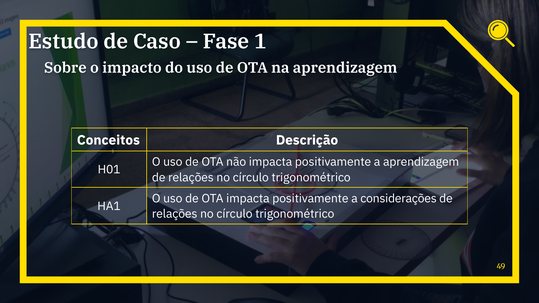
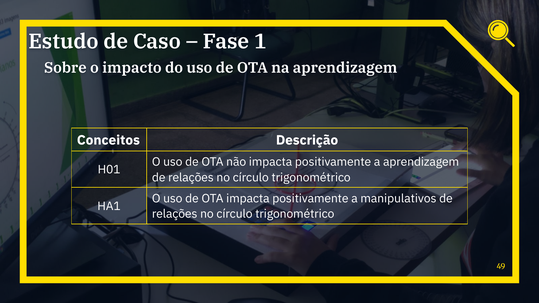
considerações: considerações -> manipulativos
